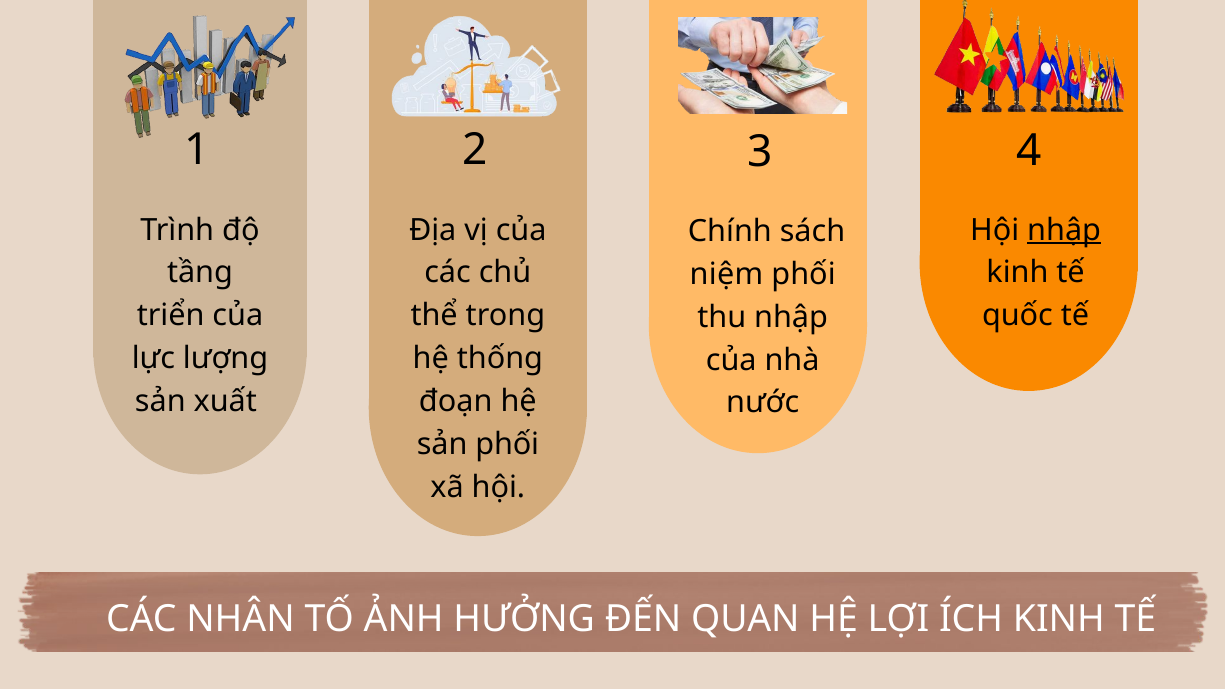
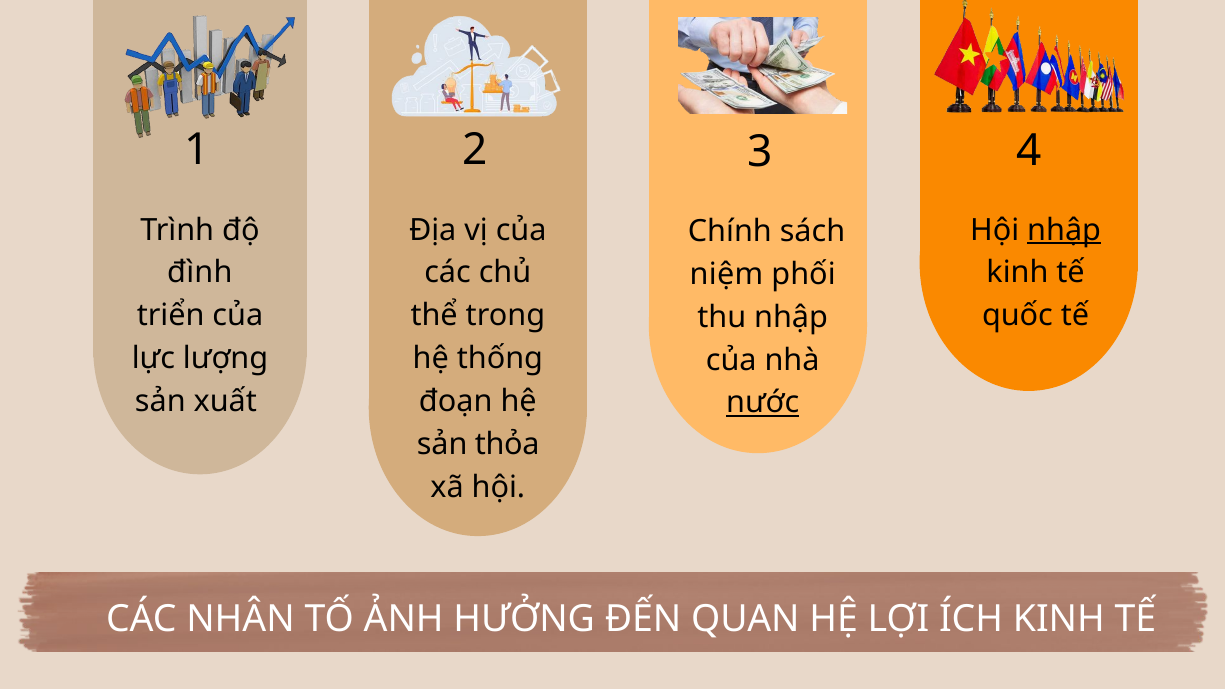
tầng: tầng -> đình
nước underline: none -> present
sản phối: phối -> thỏa
